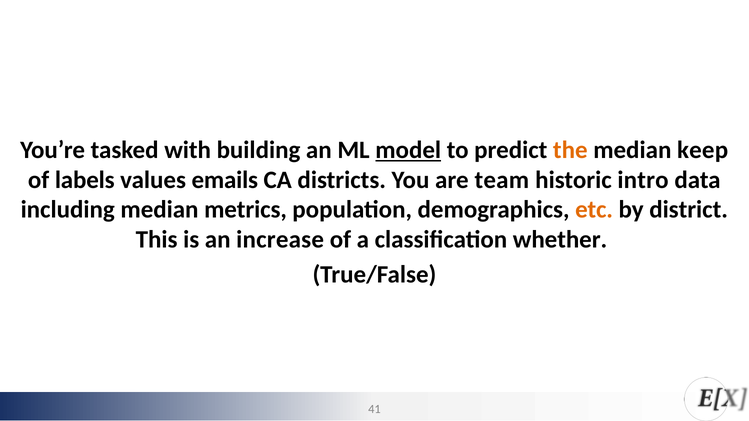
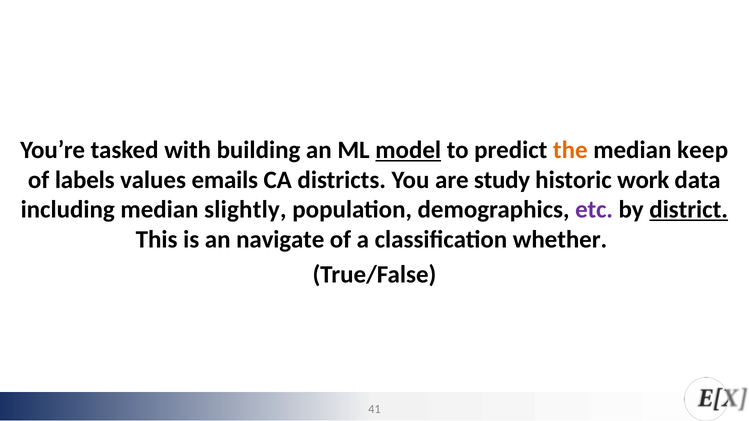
team: team -> study
intro: intro -> work
metrics: metrics -> slightly
etc colour: orange -> purple
district underline: none -> present
increase: increase -> navigate
